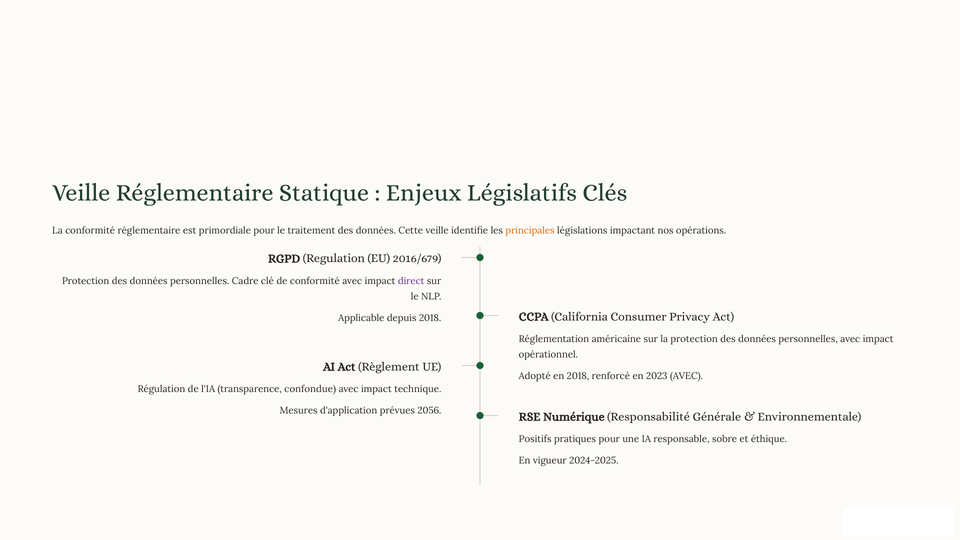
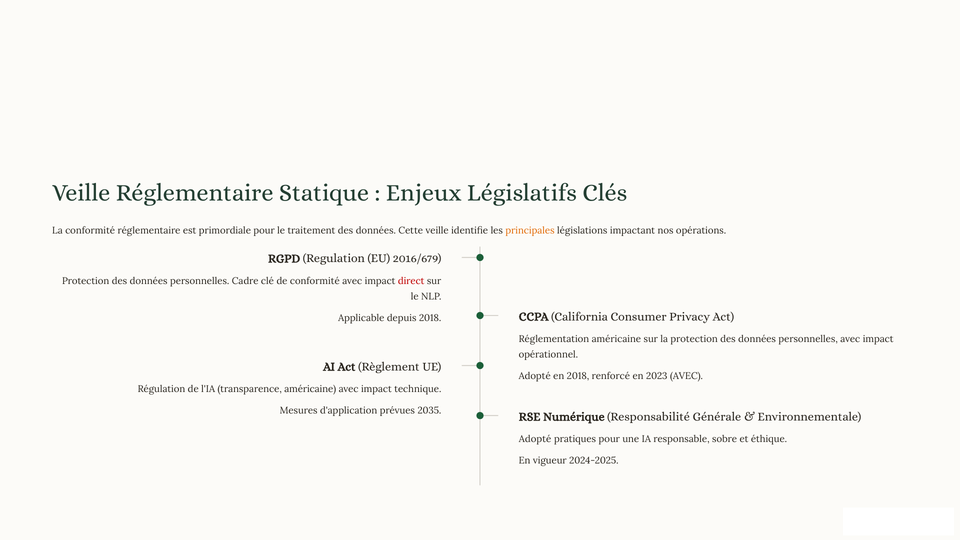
direct colour: purple -> red
transparence confondue: confondue -> américaine
2056: 2056 -> 2035
Positifs at (535, 439): Positifs -> Adopté
